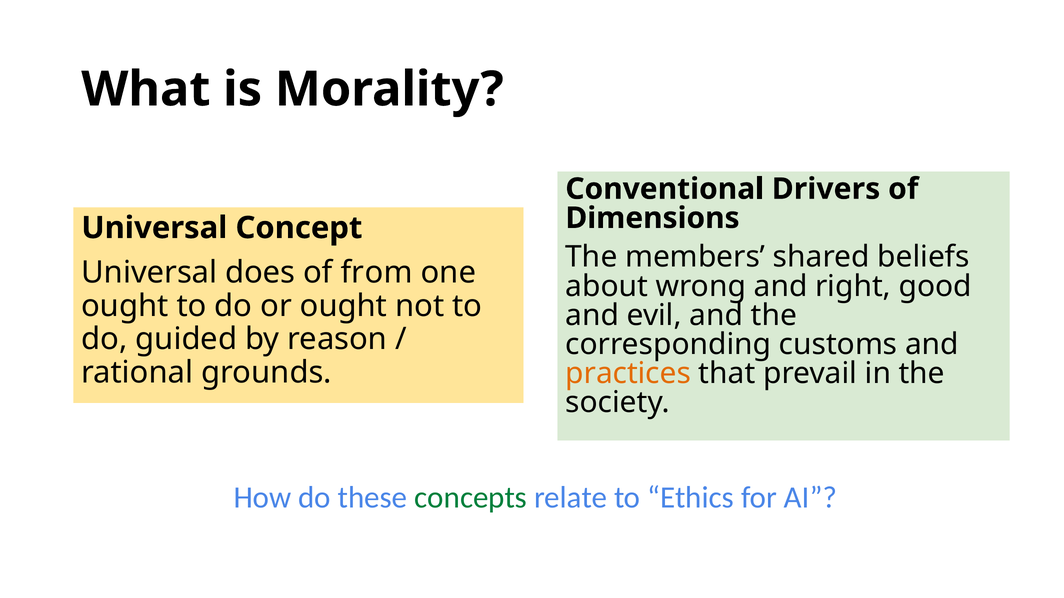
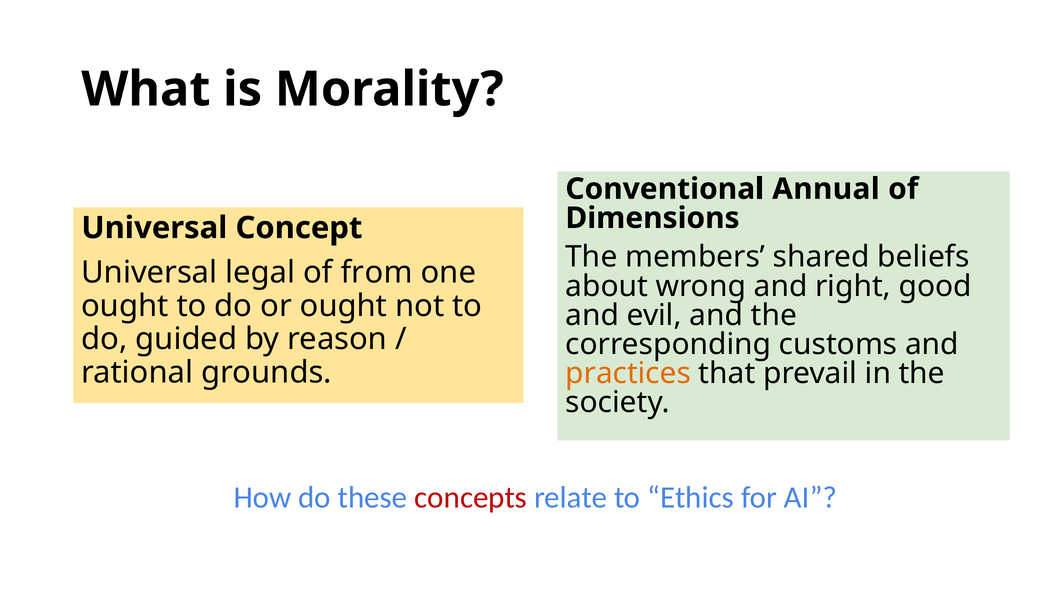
Drivers: Drivers -> Annual
does: does -> legal
concepts colour: green -> red
